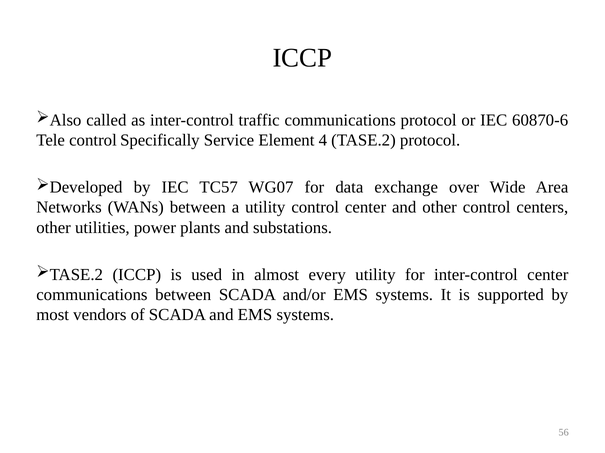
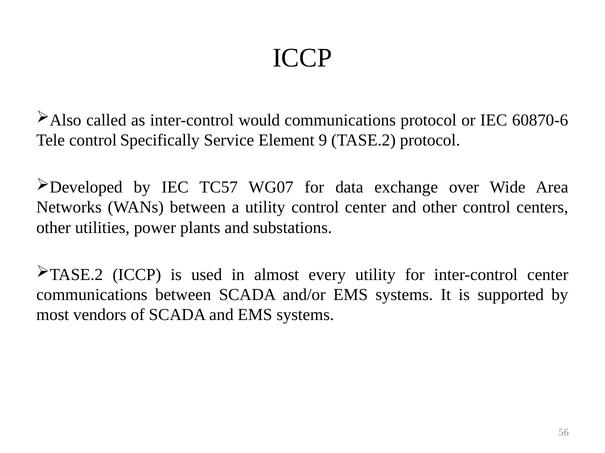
traffic: traffic -> would
4: 4 -> 9
